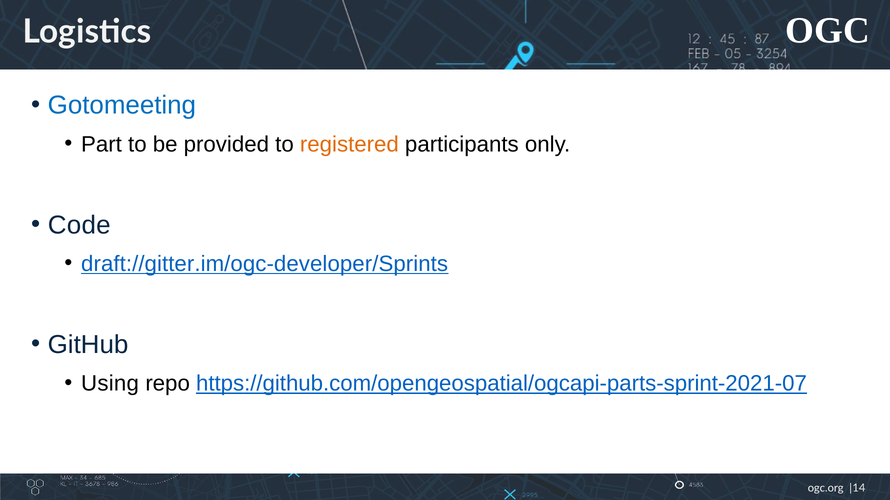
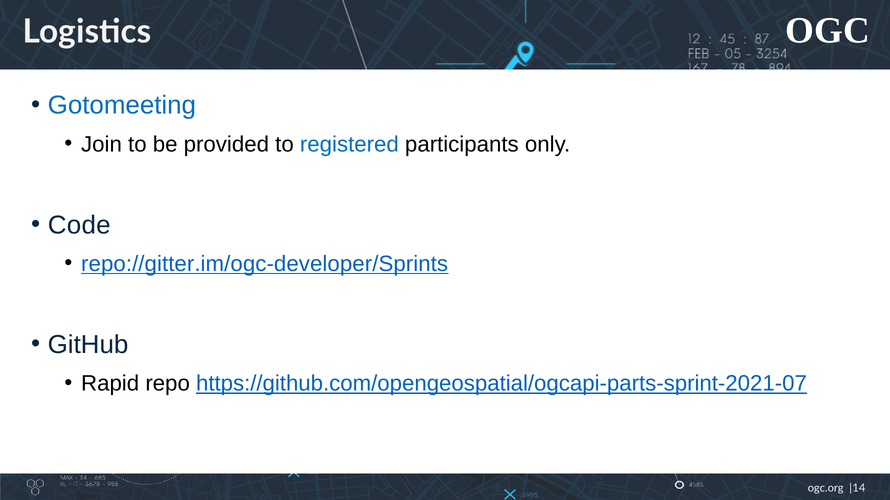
Part: Part -> Join
registered colour: orange -> blue
draft://gitter.im/ogc-developer/Sprints: draft://gitter.im/ogc-developer/Sprints -> repo://gitter.im/ogc-developer/Sprints
Using: Using -> Rapid
